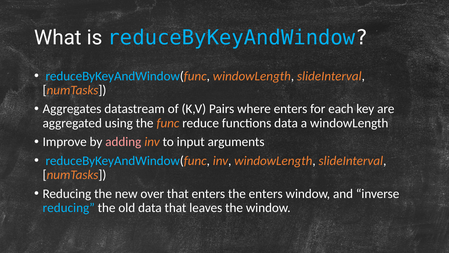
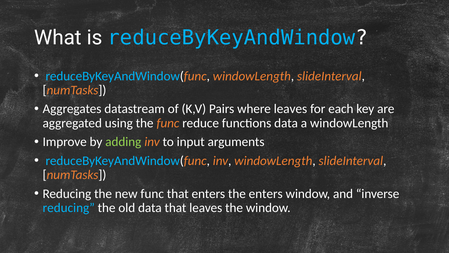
where enters: enters -> leaves
adding colour: pink -> light green
new over: over -> func
